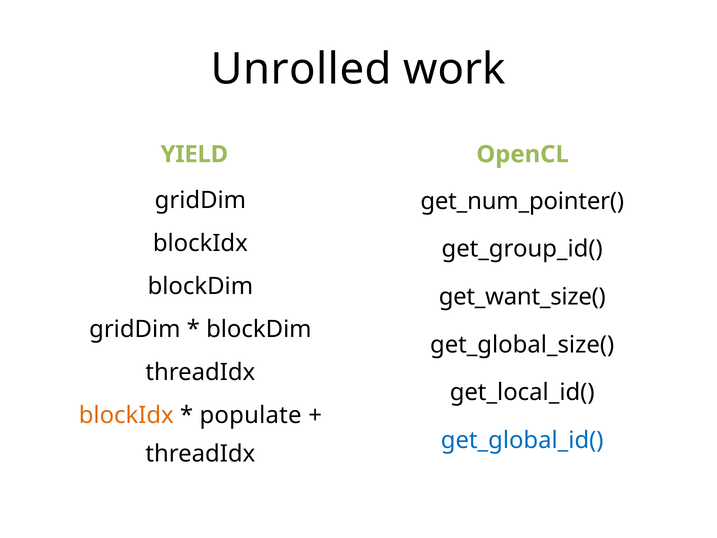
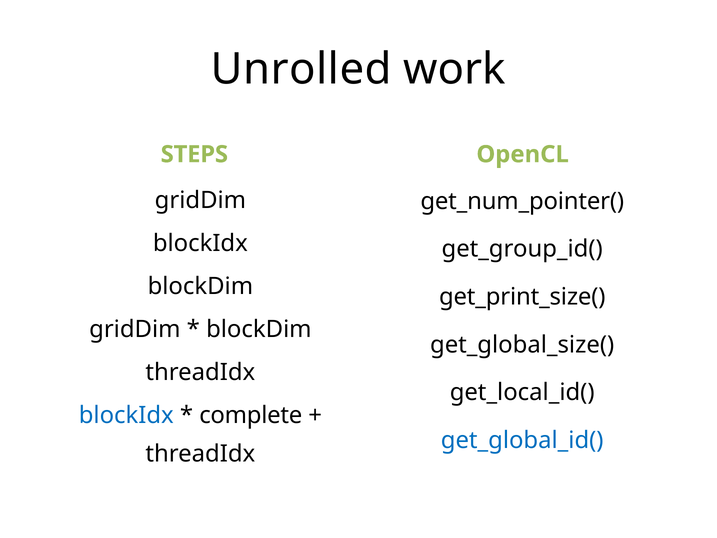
YIELD: YIELD -> STEPS
get_want_size(: get_want_size( -> get_print_size(
blockIdx at (126, 415) colour: orange -> blue
populate: populate -> complete
